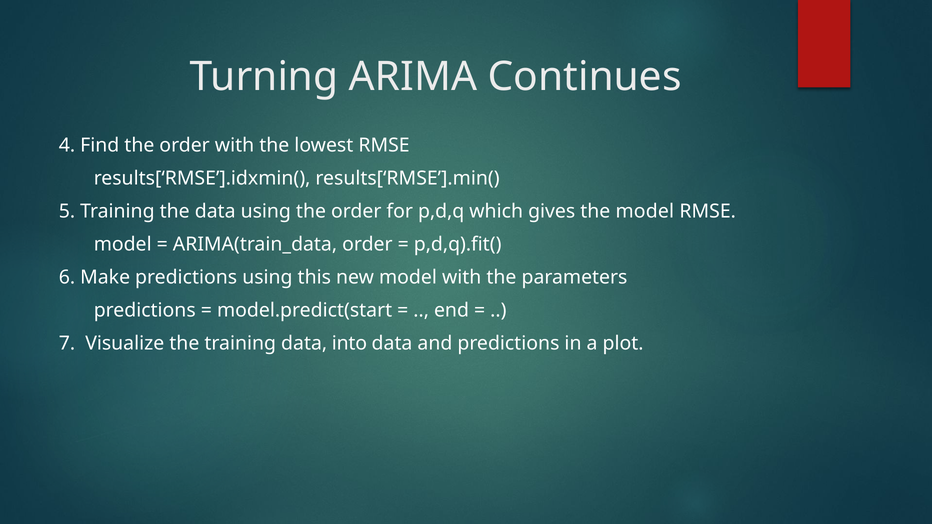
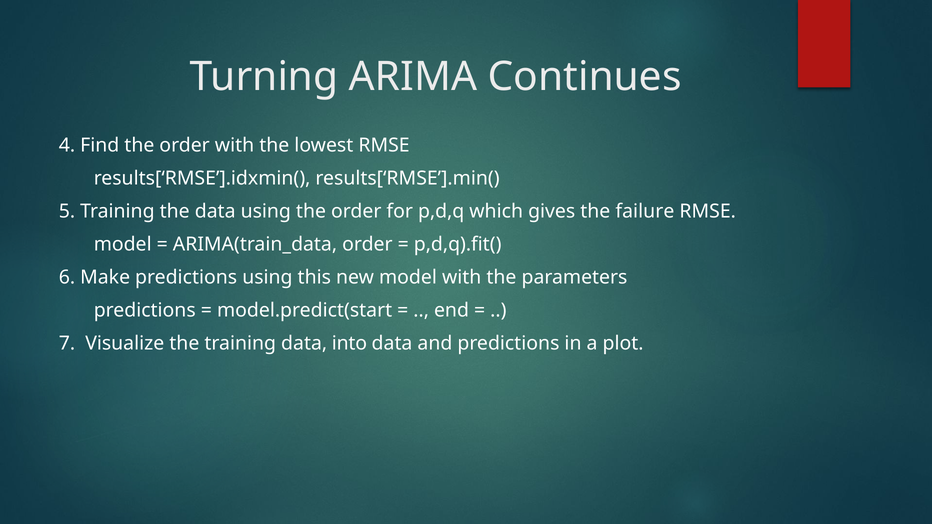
the model: model -> failure
